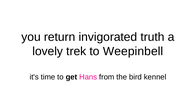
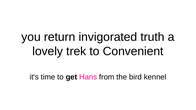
Weepinbell: Weepinbell -> Convenient
